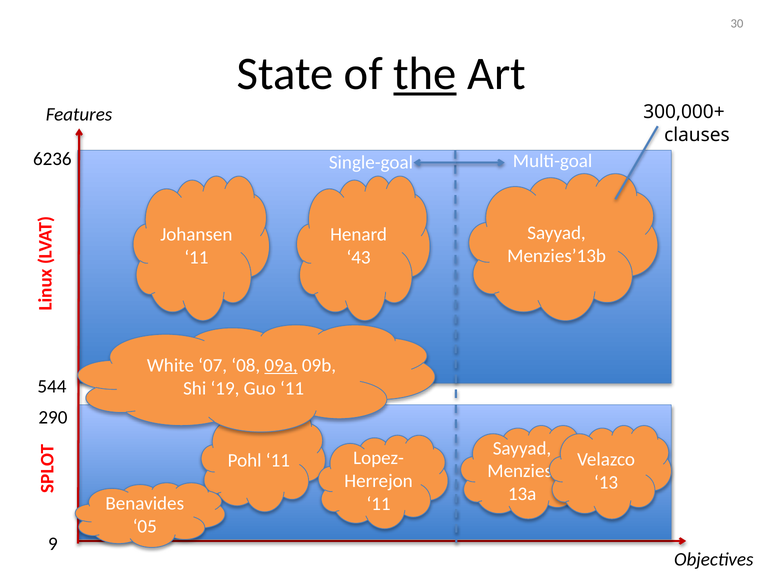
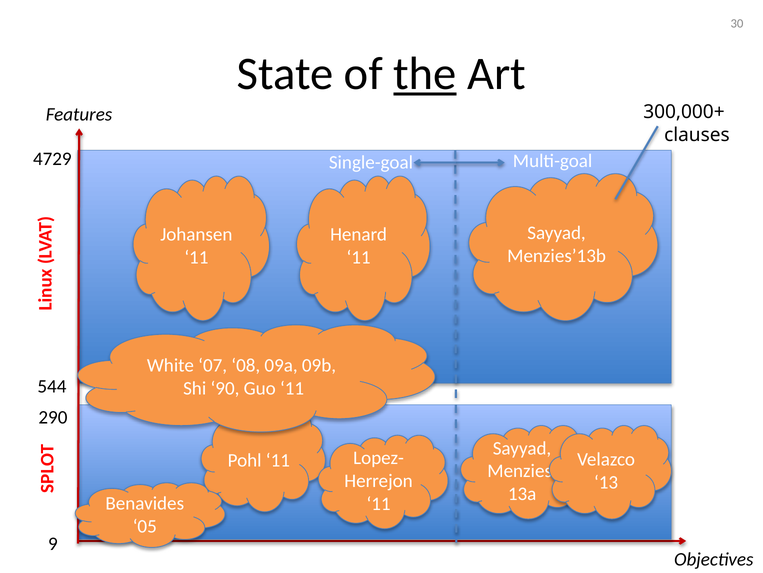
6236: 6236 -> 4729
43 at (359, 257): 43 -> 11
09a underline: present -> none
19: 19 -> 90
